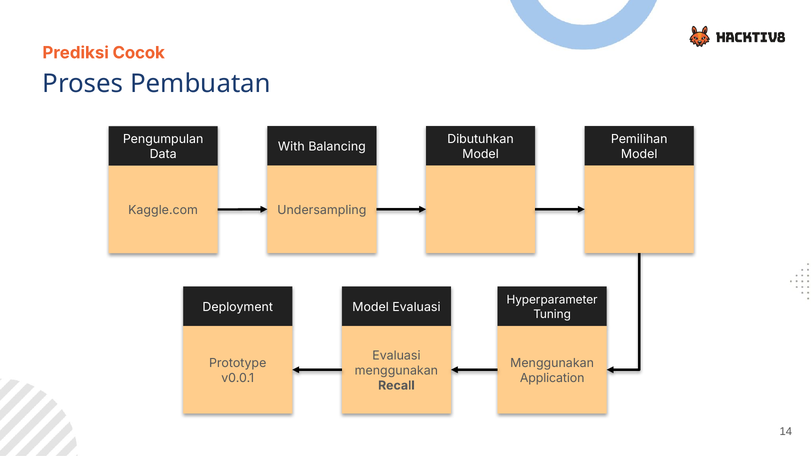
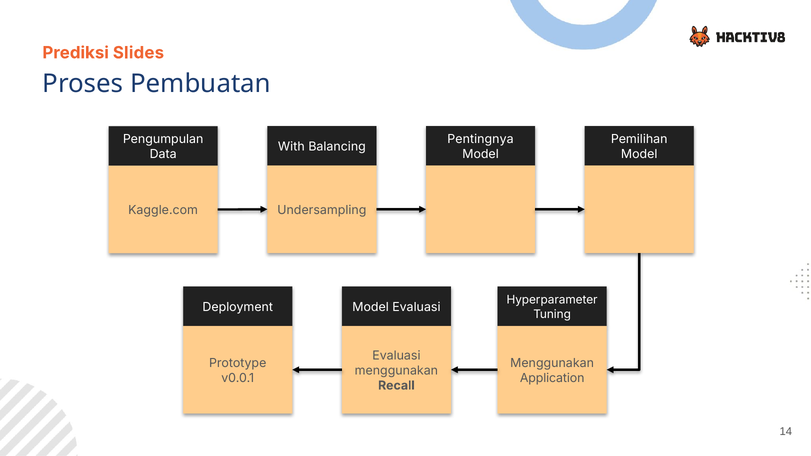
Cocok: Cocok -> Slides
Dibutuhkan: Dibutuhkan -> Pentingnya
